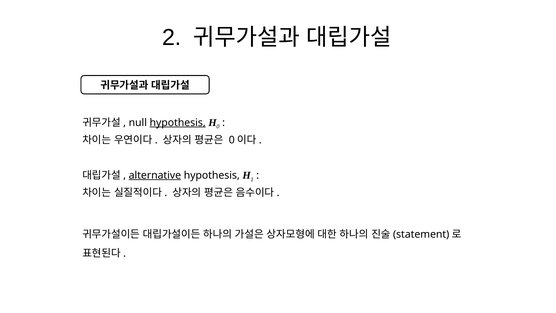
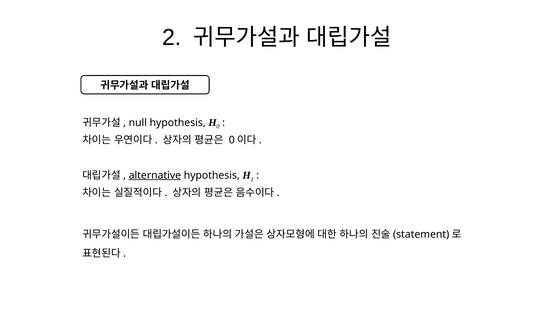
hypothesis at (178, 122) underline: present -> none
